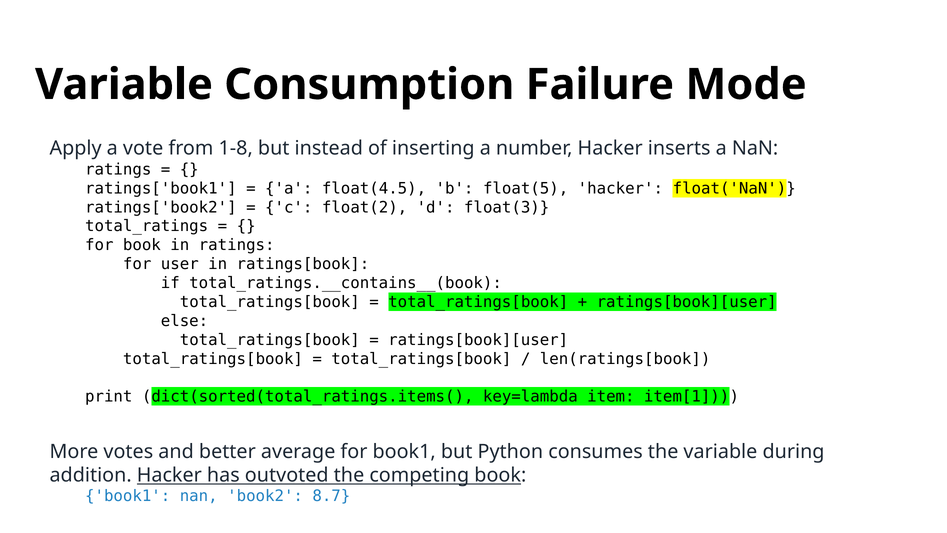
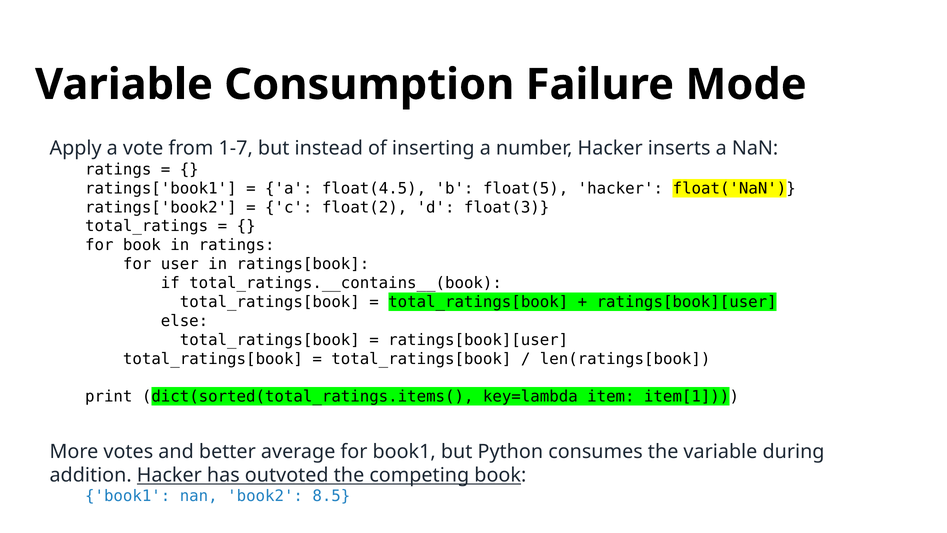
1-8: 1-8 -> 1-7
8.7: 8.7 -> 8.5
